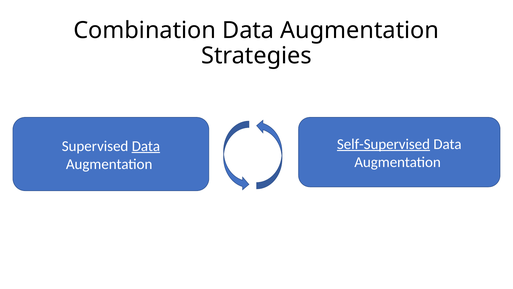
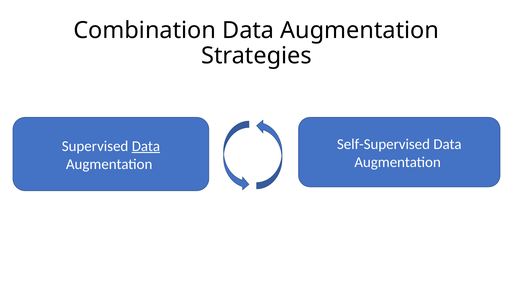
Self-Supervised underline: present -> none
